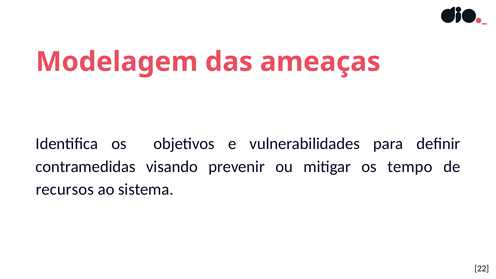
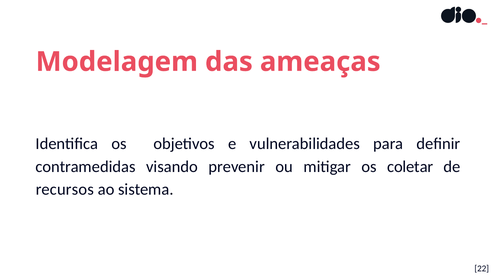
tempo: tempo -> coletar
